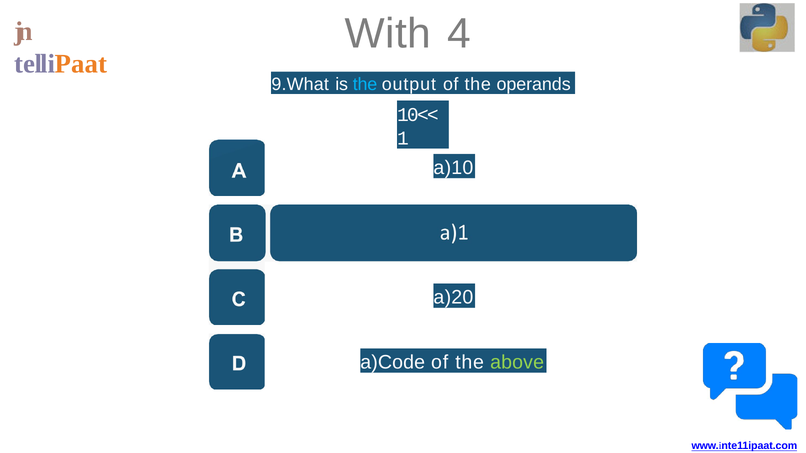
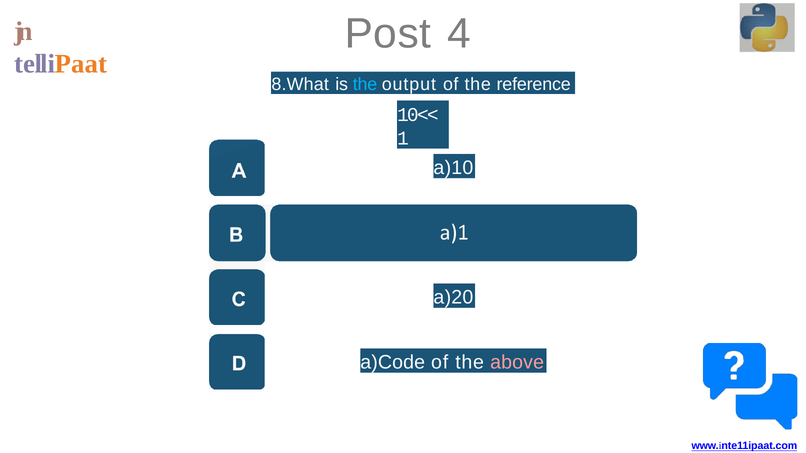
With: With -> Post
9.What: 9.What -> 8.What
operands: operands -> reference
above colour: light green -> pink
